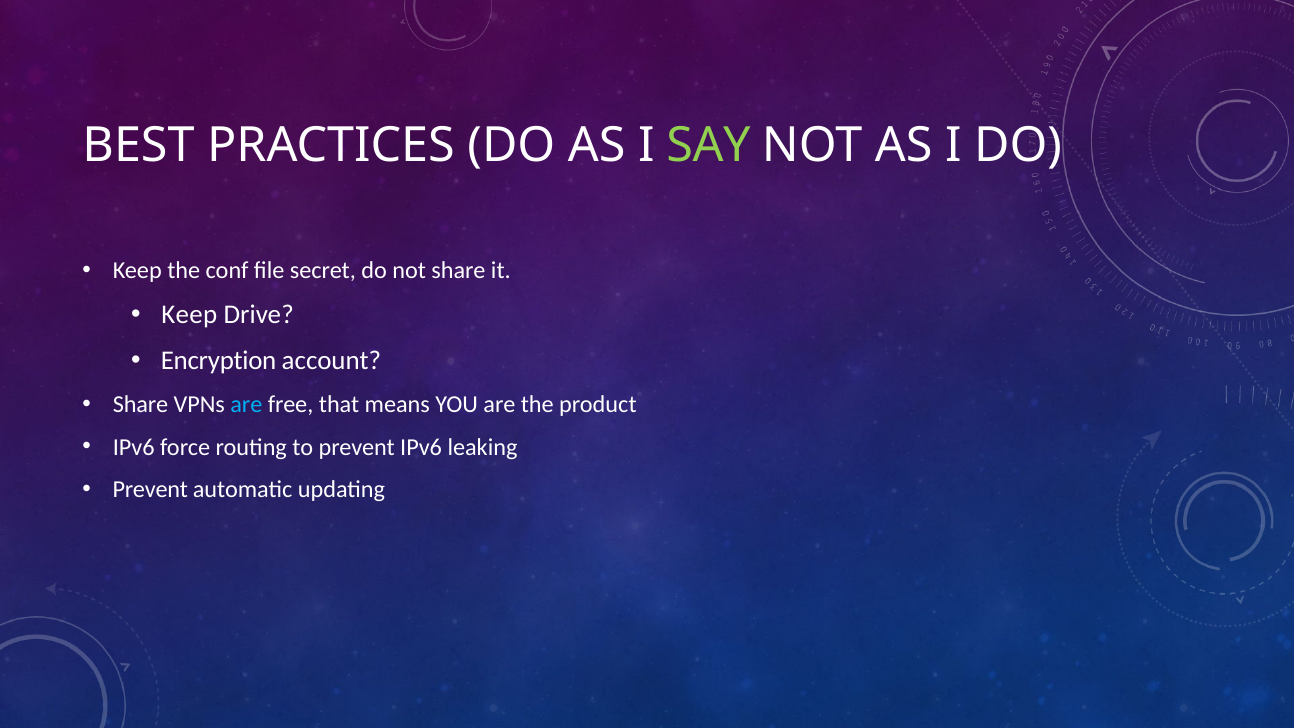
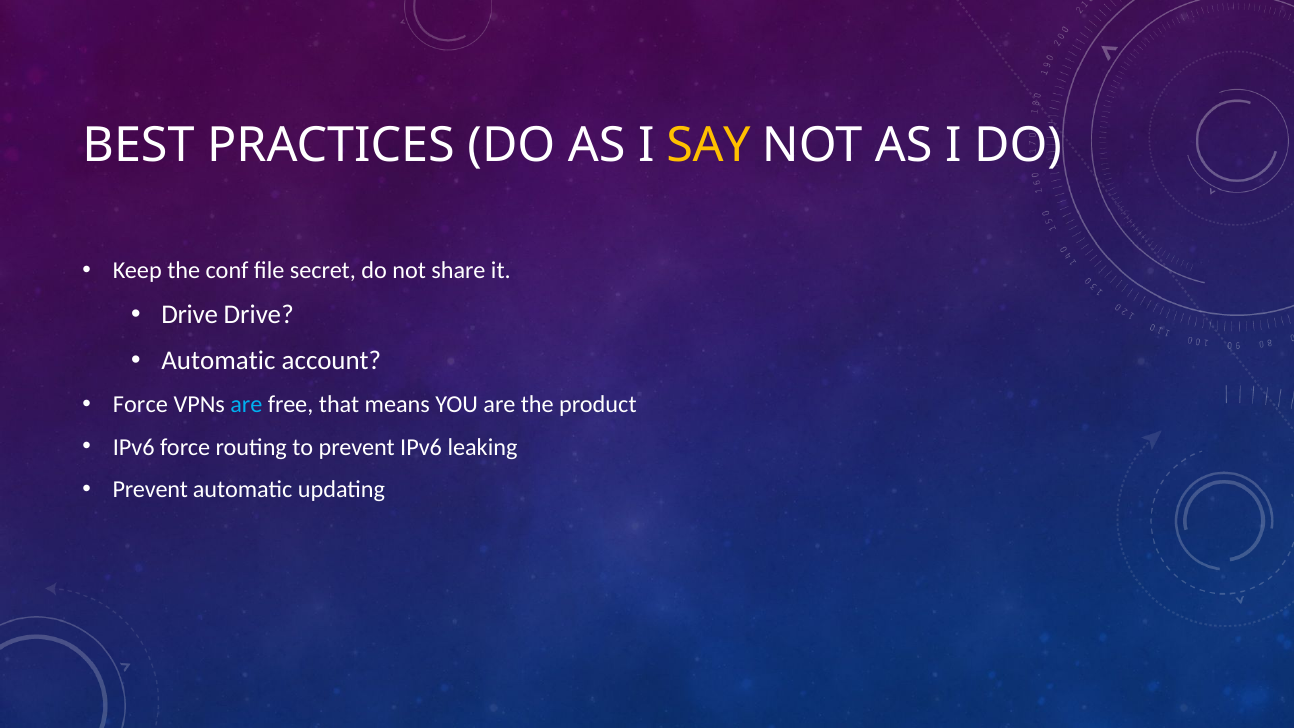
SAY colour: light green -> yellow
Keep at (189, 315): Keep -> Drive
Encryption at (219, 361): Encryption -> Automatic
Share at (141, 405): Share -> Force
